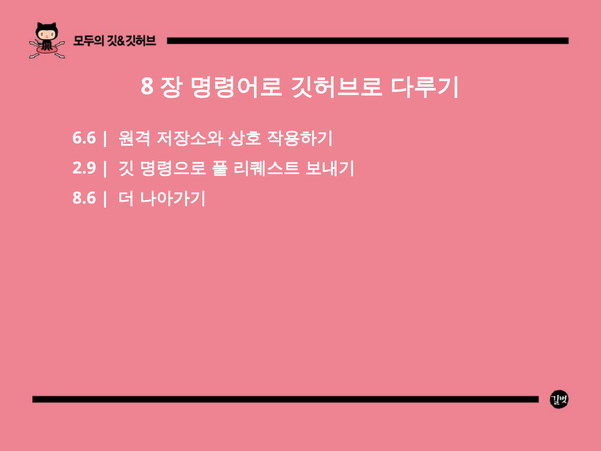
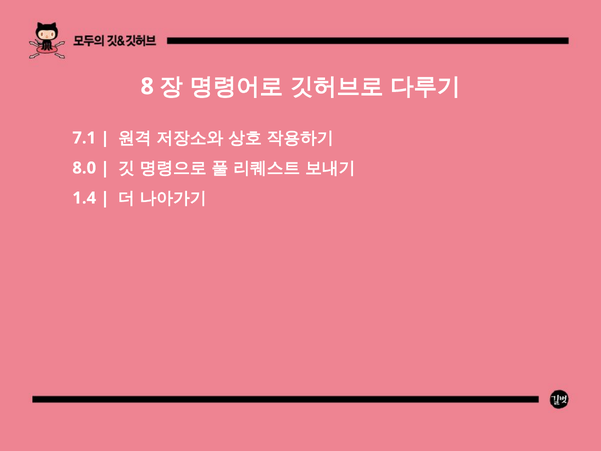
6.6: 6.6 -> 7.1
2.9: 2.9 -> 8.0
8.6: 8.6 -> 1.4
